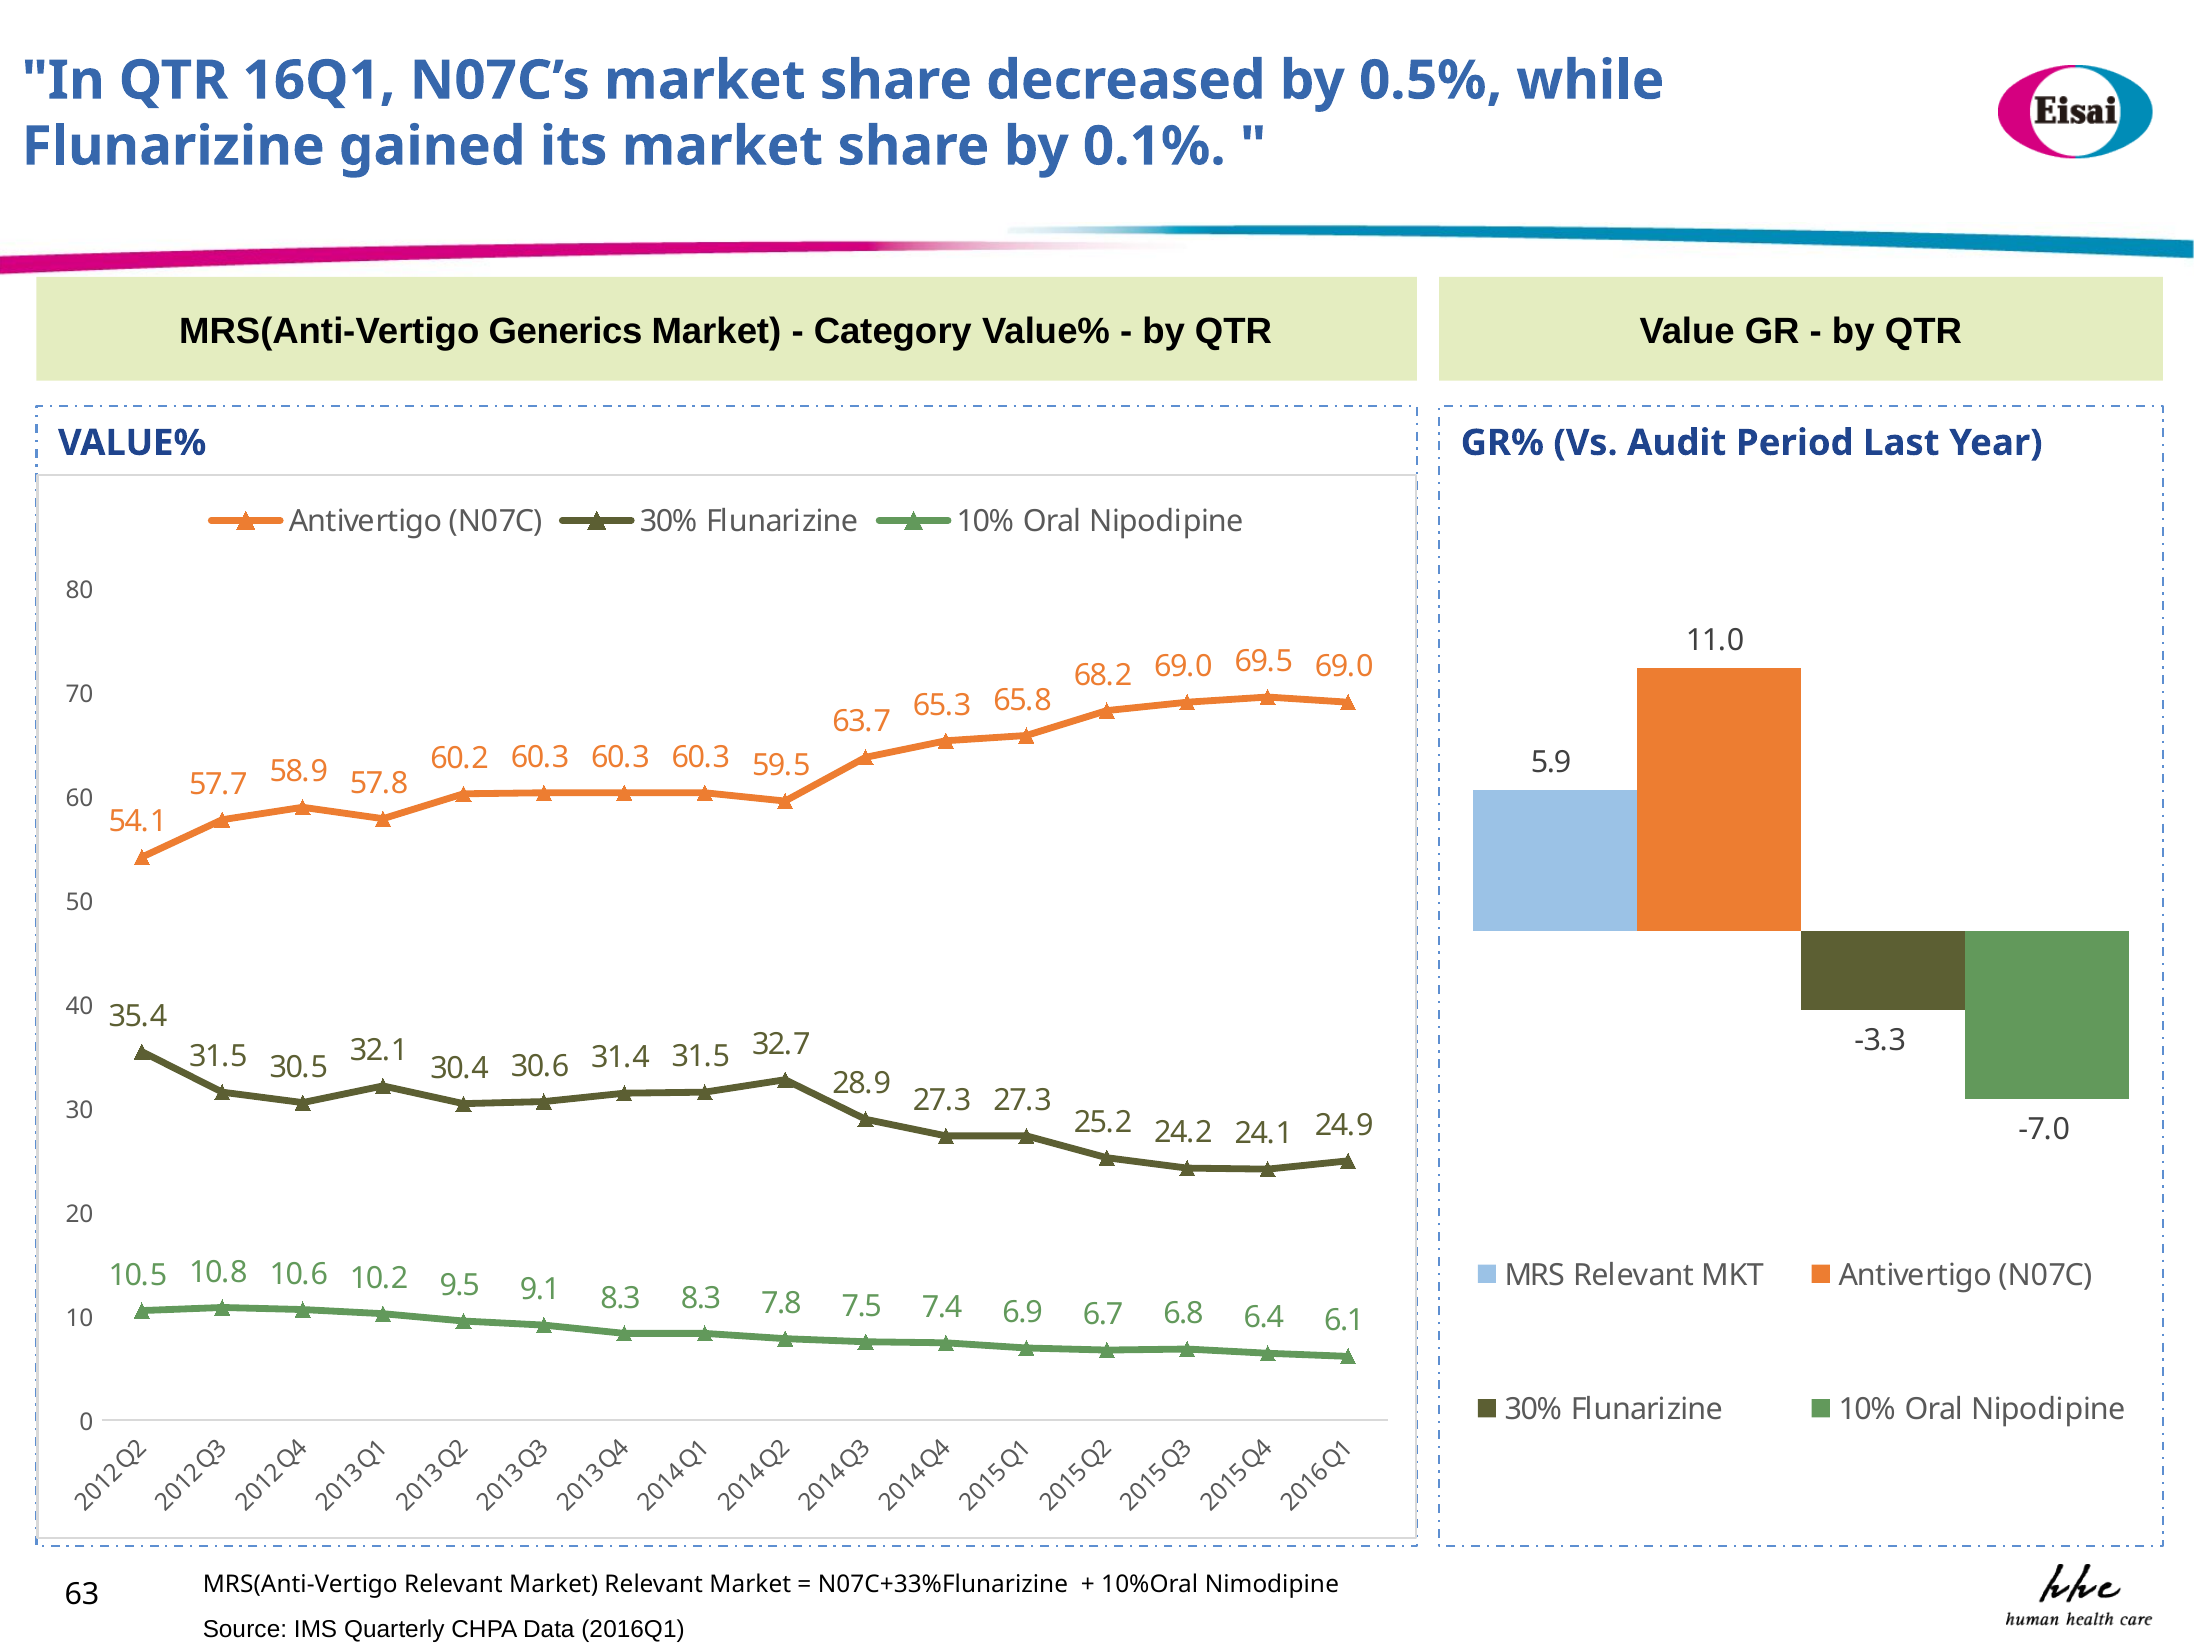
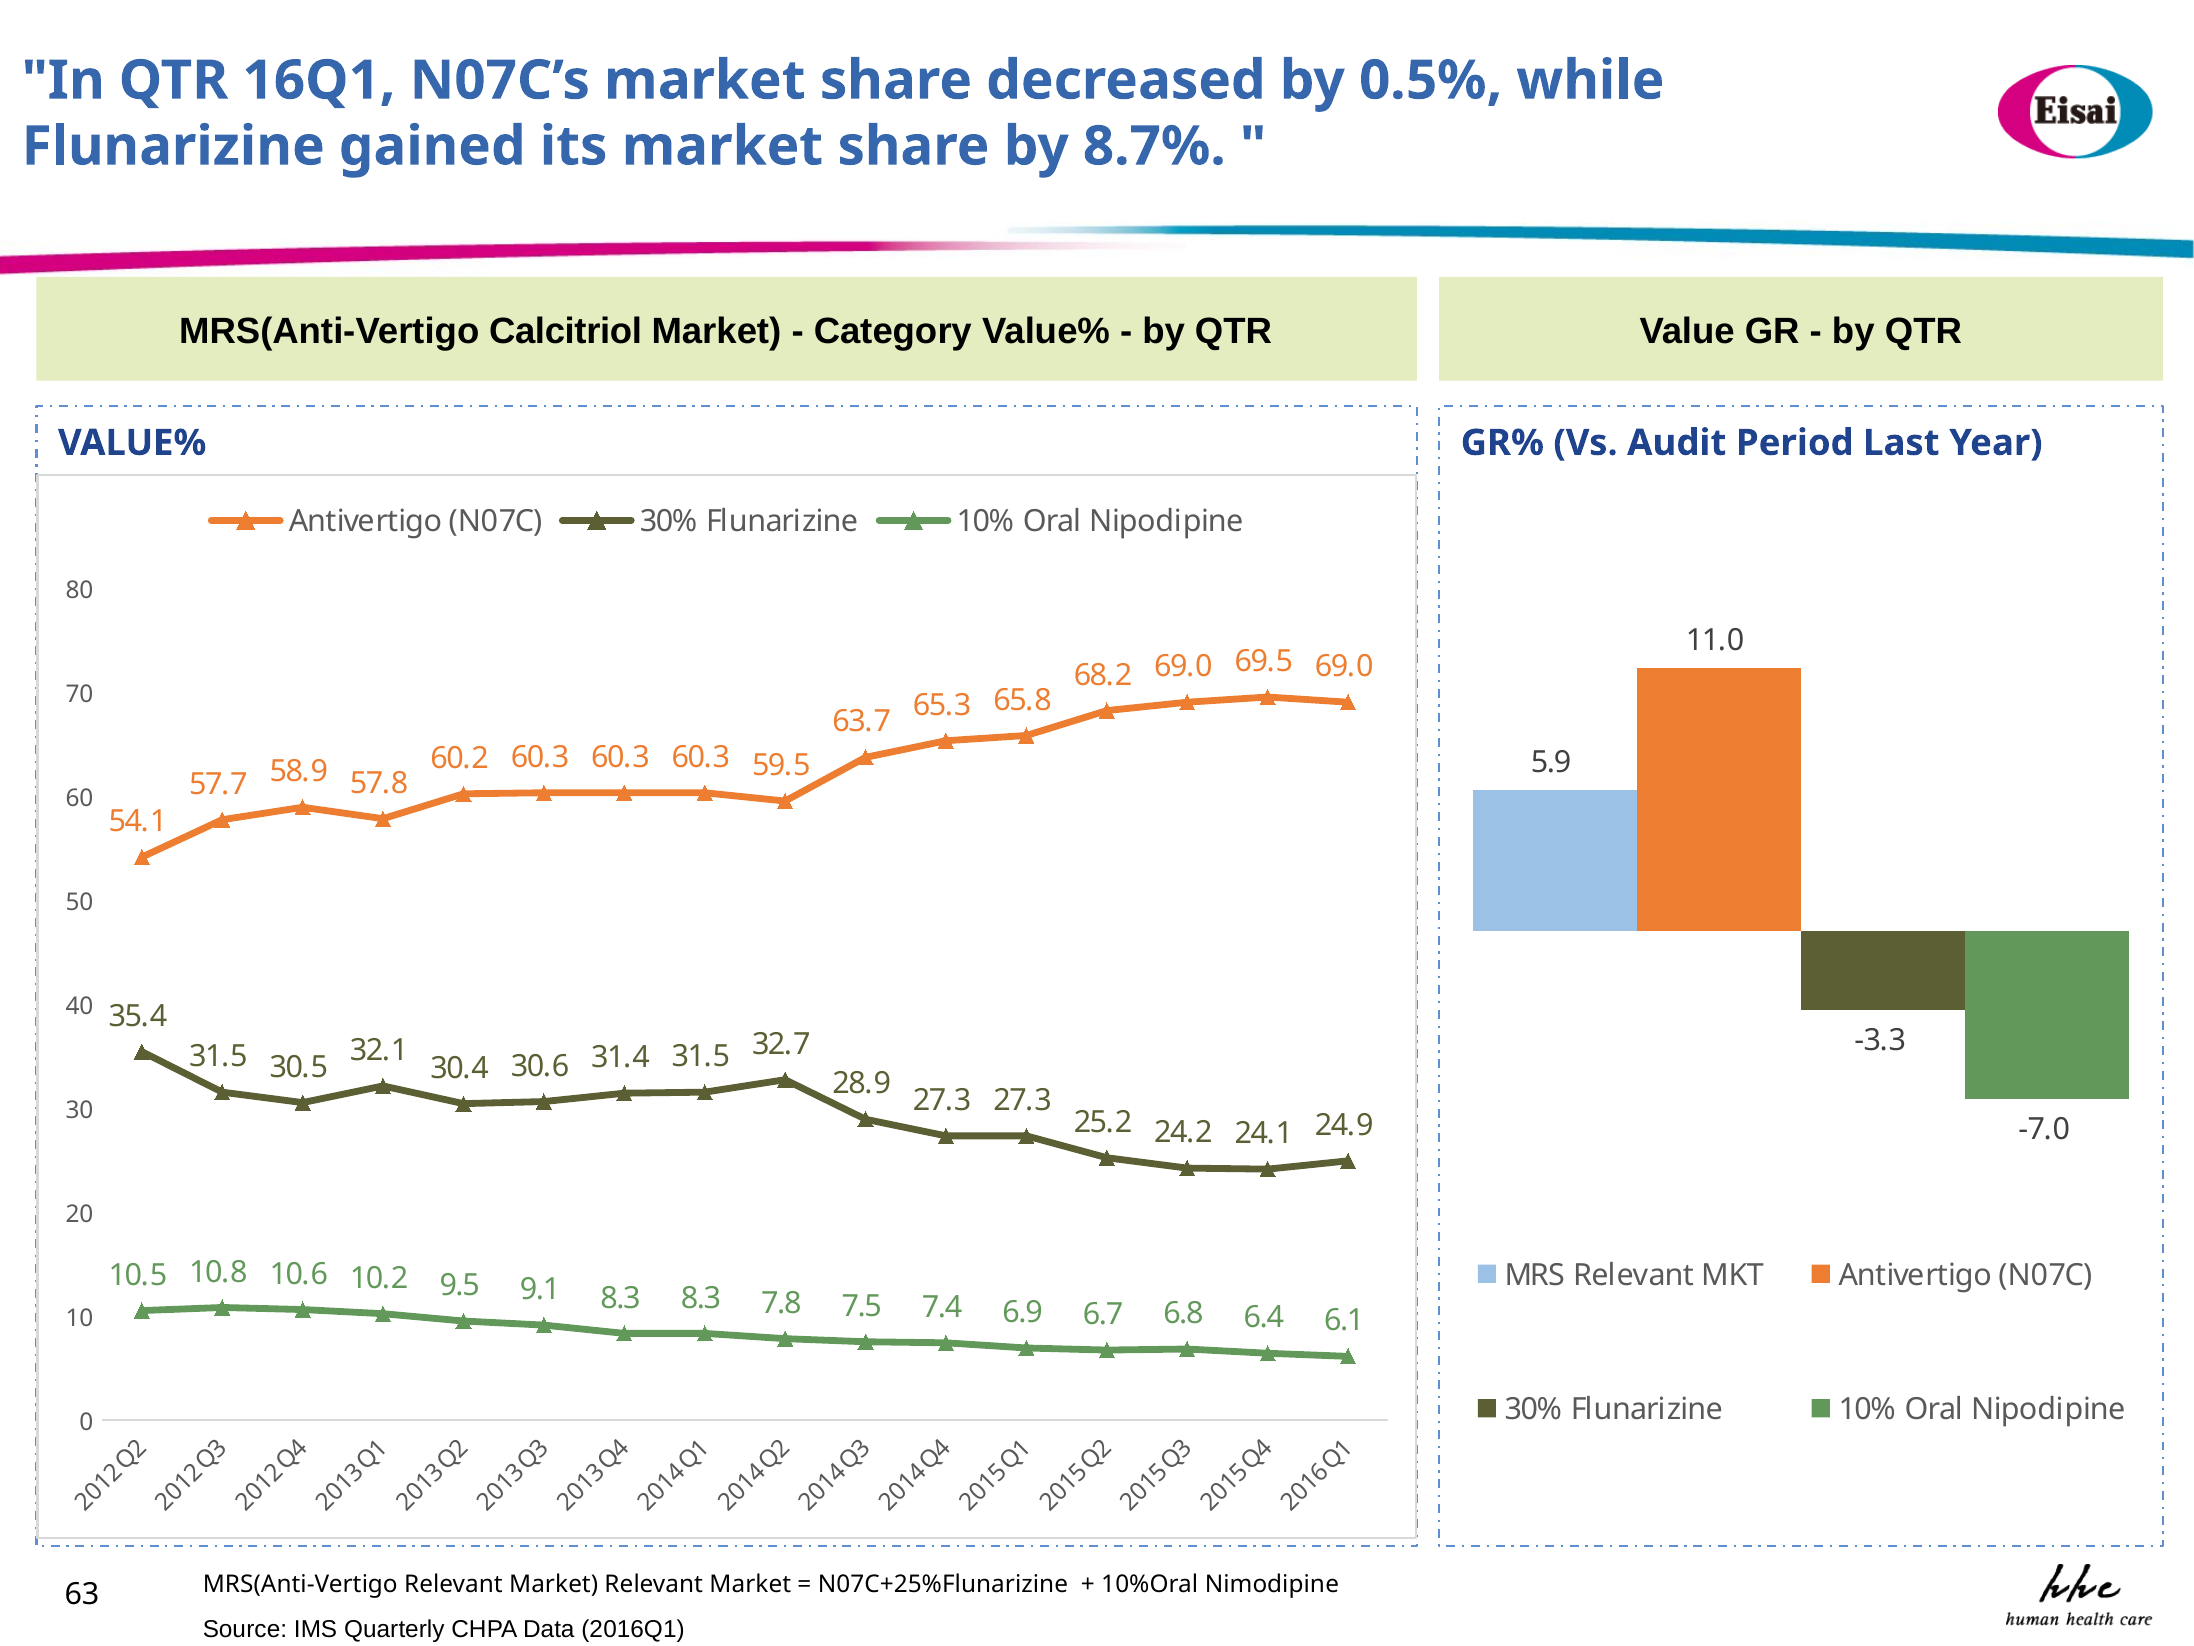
0.1%: 0.1% -> 8.7%
Generics: Generics -> Calcitriol
N07C+33%Flunarizine: N07C+33%Flunarizine -> N07C+25%Flunarizine
